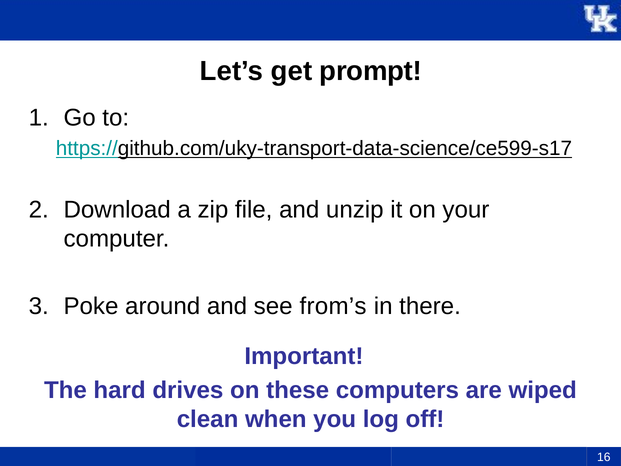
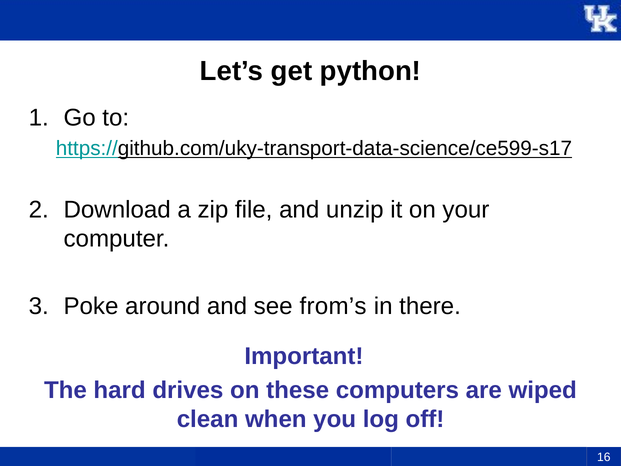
prompt: prompt -> python
